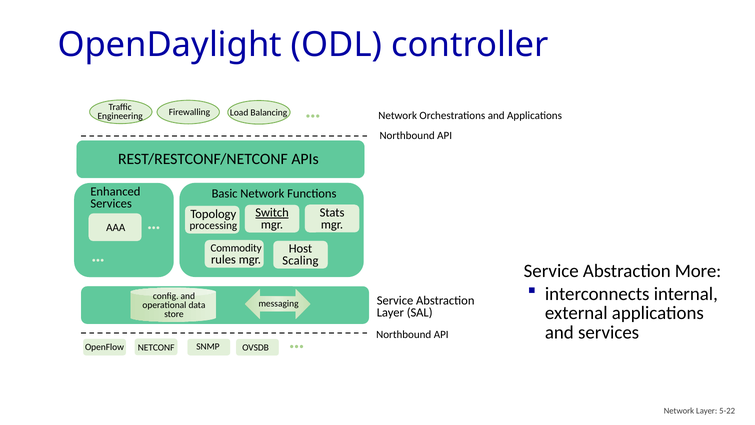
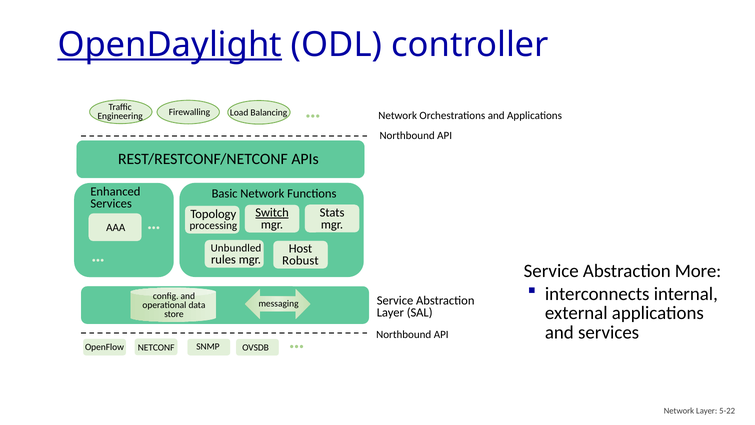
OpenDaylight underline: none -> present
Commodity: Commodity -> Unbundled
Scaling: Scaling -> Robust
